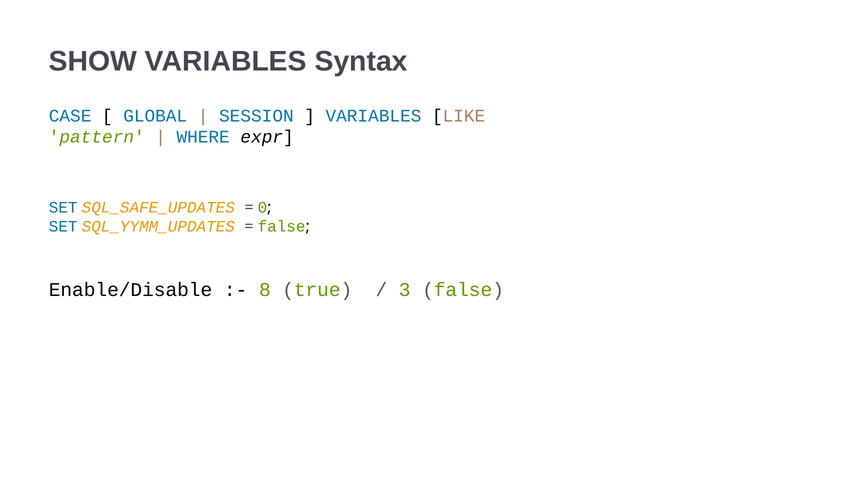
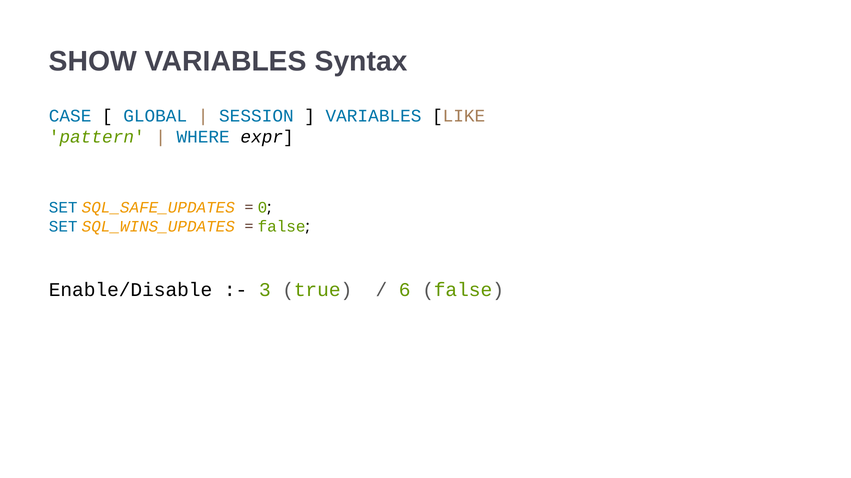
SQL_YYMM_UPDATES: SQL_YYMM_UPDATES -> SQL_WINS_UPDATES
8: 8 -> 3
3: 3 -> 6
